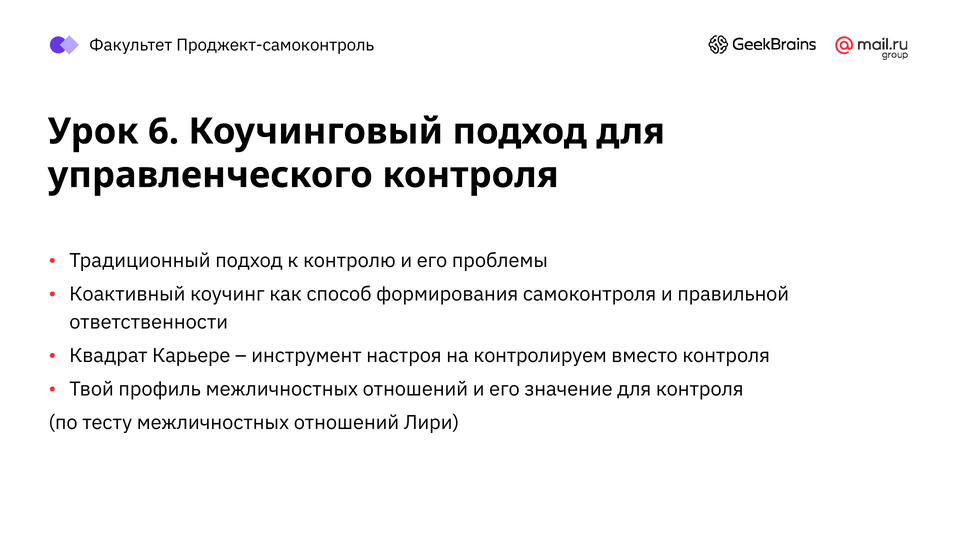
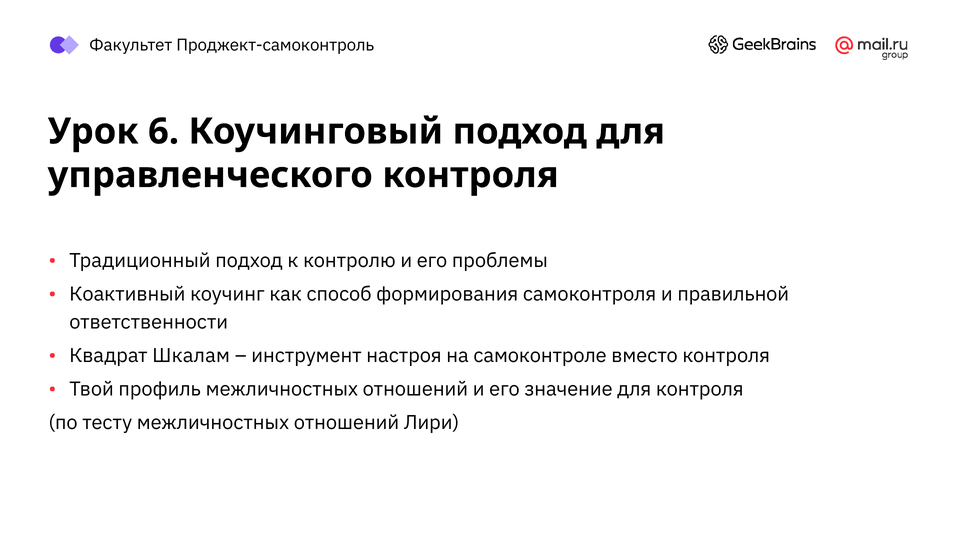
Карьере: Карьере -> Шкалам
контролируем: контролируем -> самоконтроле
